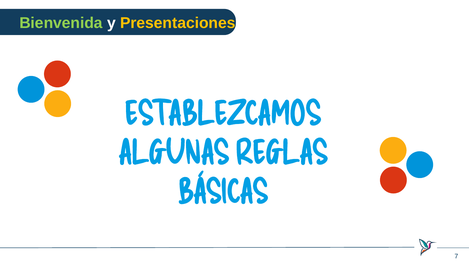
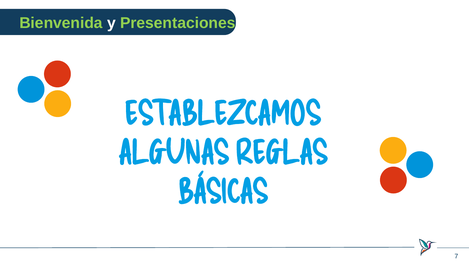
Presentaciones colour: yellow -> light green
